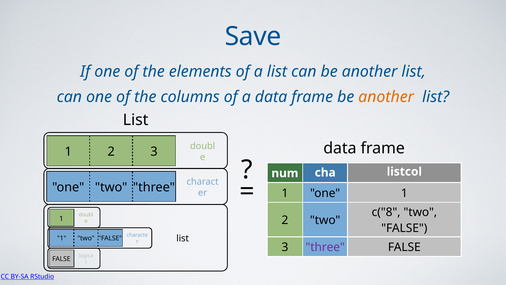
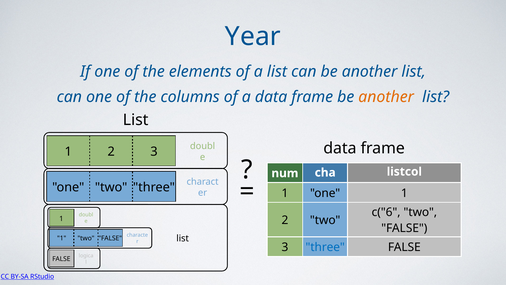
Save: Save -> Year
c("8: c("8 -> c("6
three at (325, 247) colour: purple -> blue
